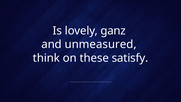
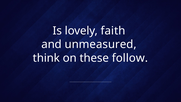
ganz: ganz -> faith
satisfy: satisfy -> follow
